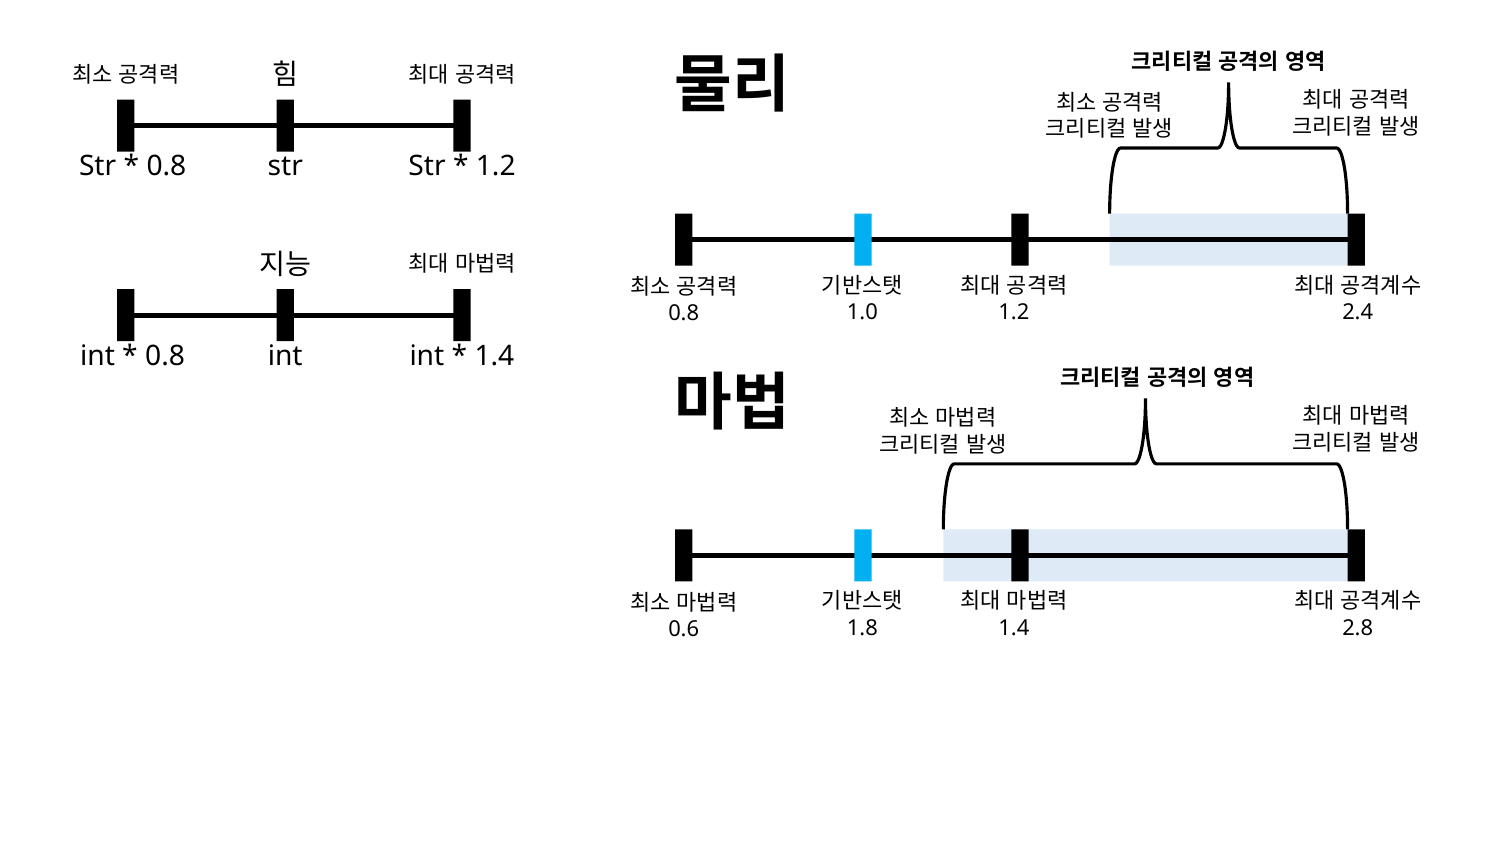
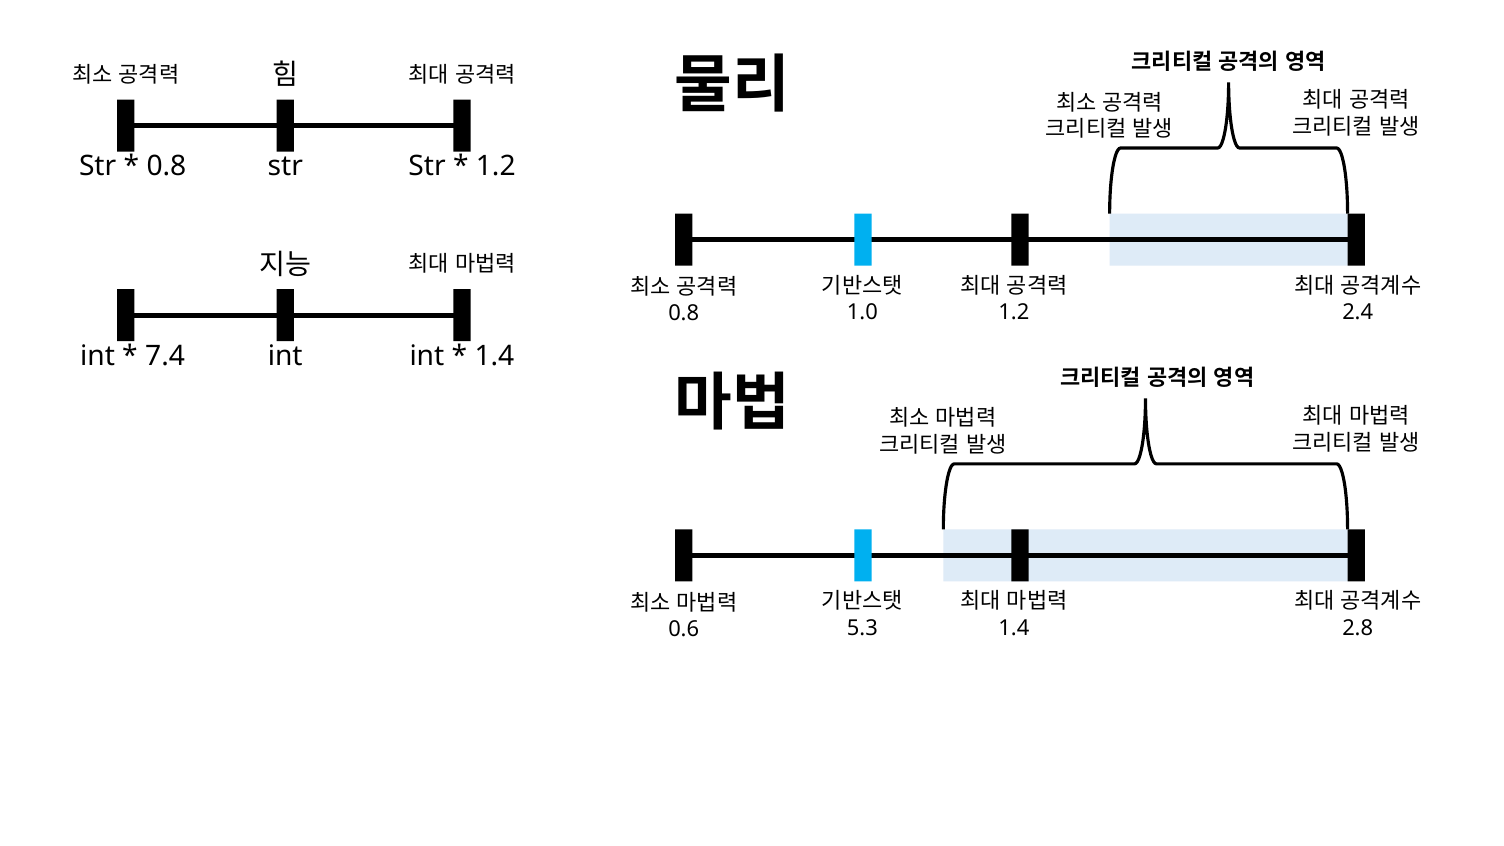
0.8 at (165, 356): 0.8 -> 7.4
1.8: 1.8 -> 5.3
